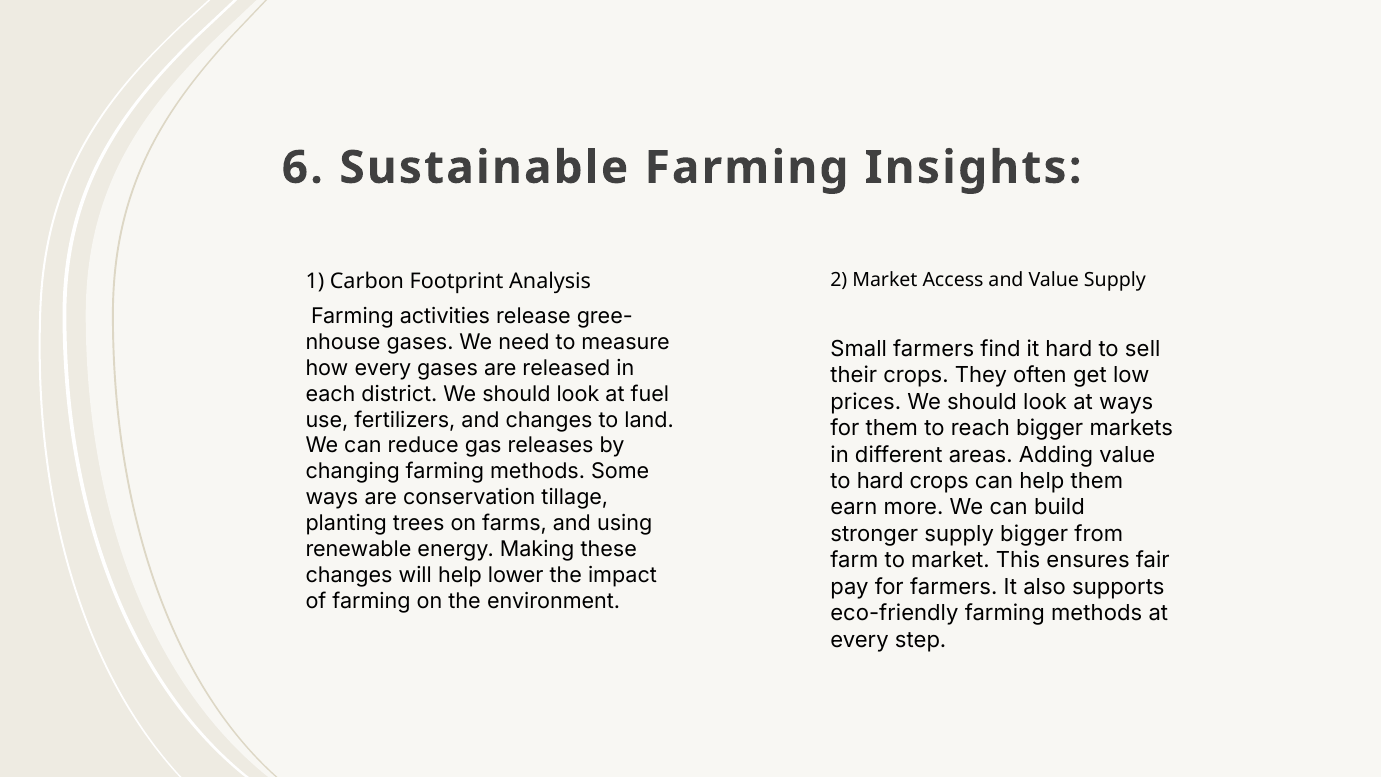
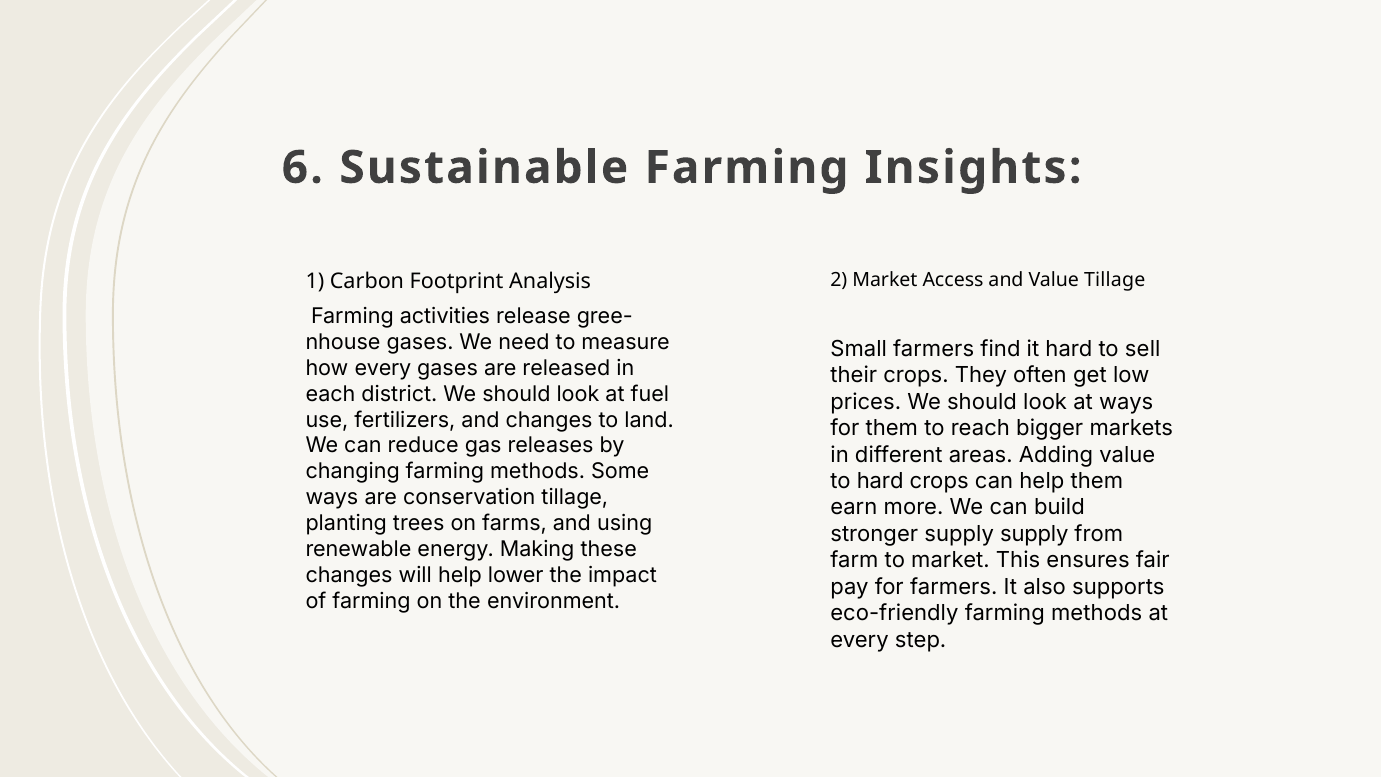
Value Supply: Supply -> Tillage
supply bigger: bigger -> supply
